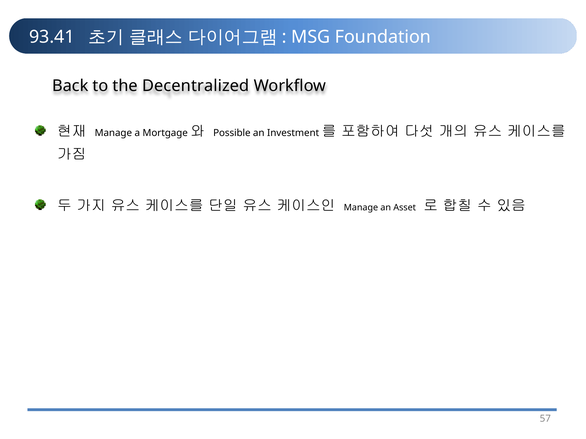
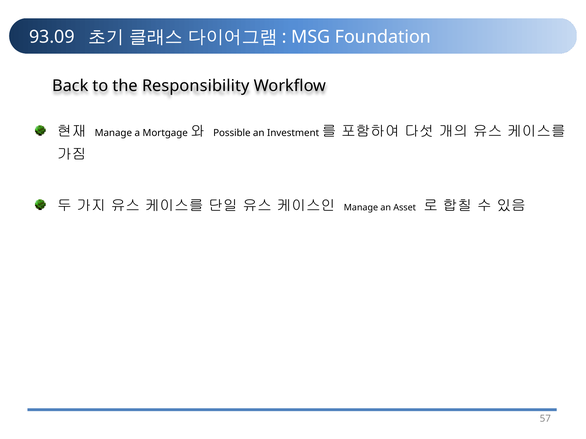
93.41: 93.41 -> 93.09
Decentralized: Decentralized -> Responsibility
